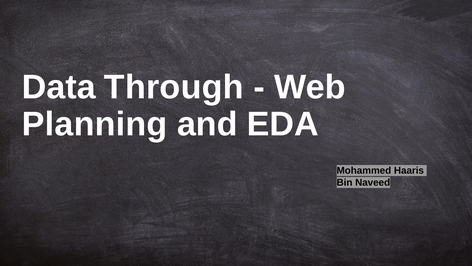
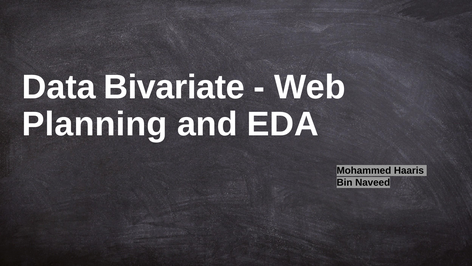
Through: Through -> Bivariate
